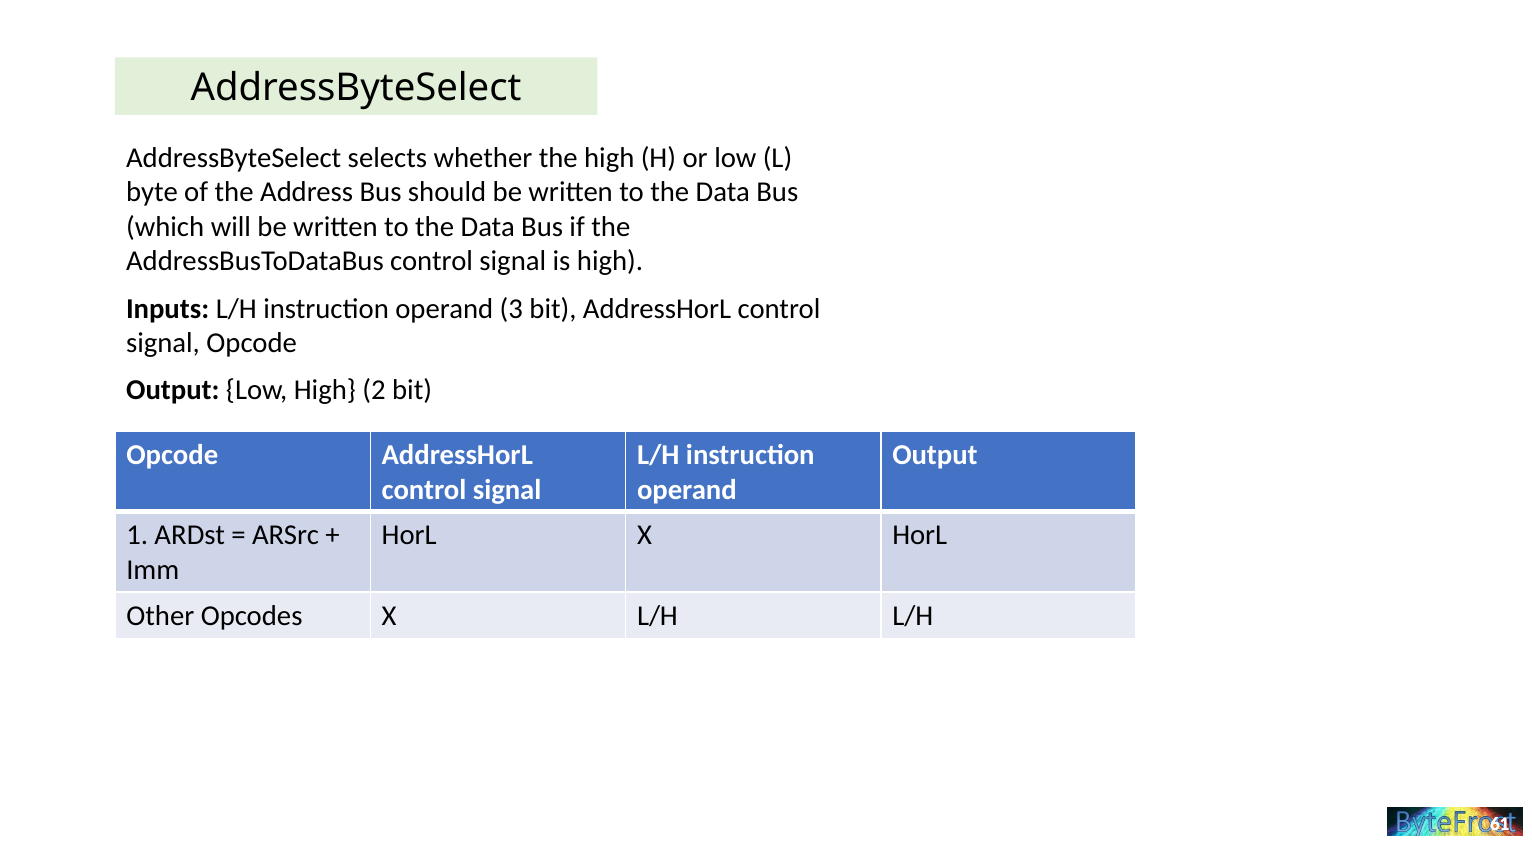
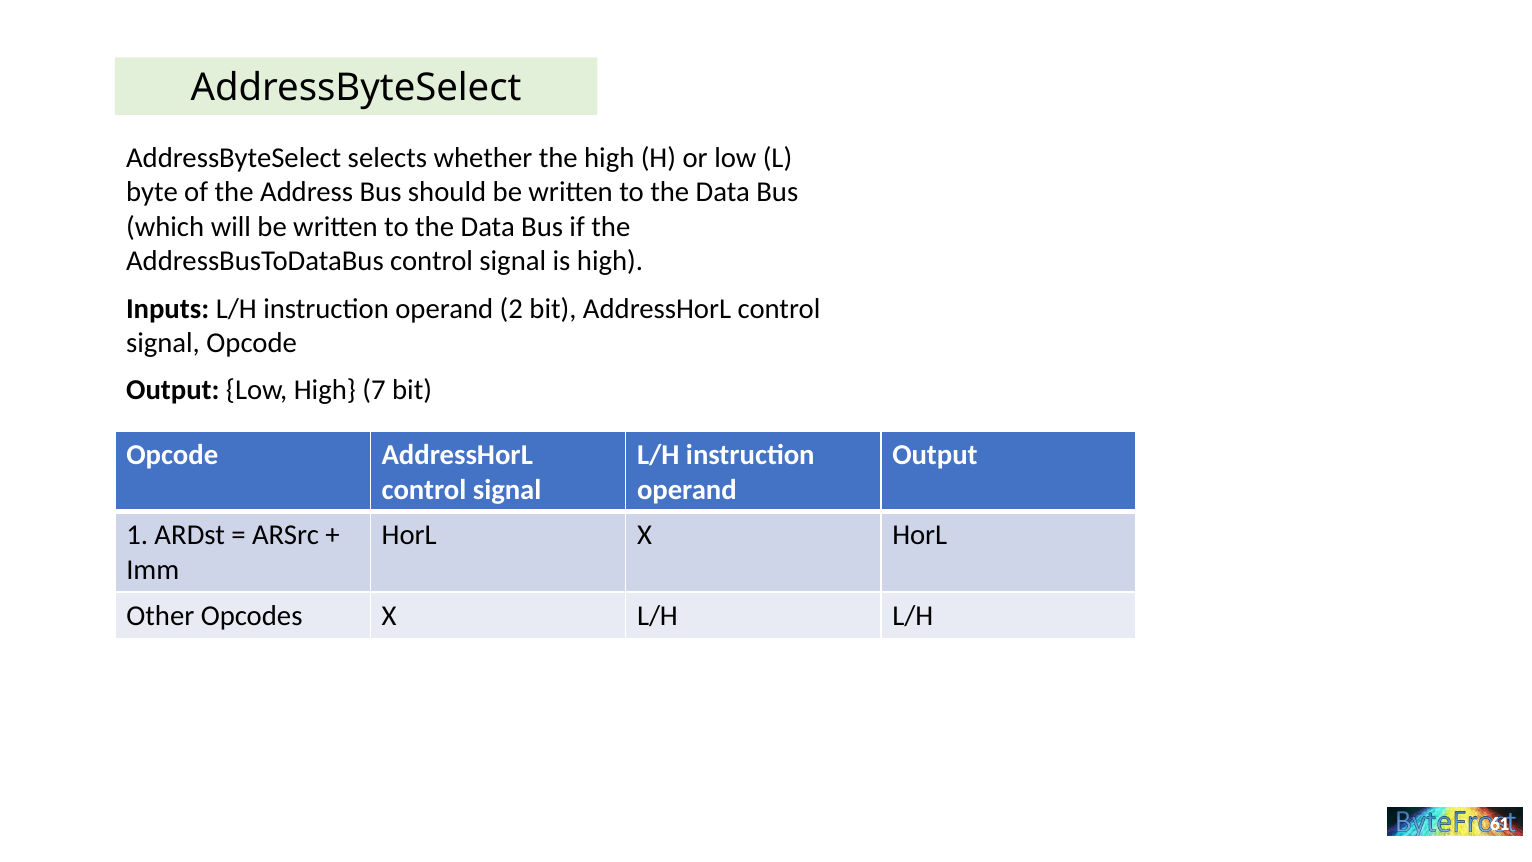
3: 3 -> 2
2: 2 -> 7
